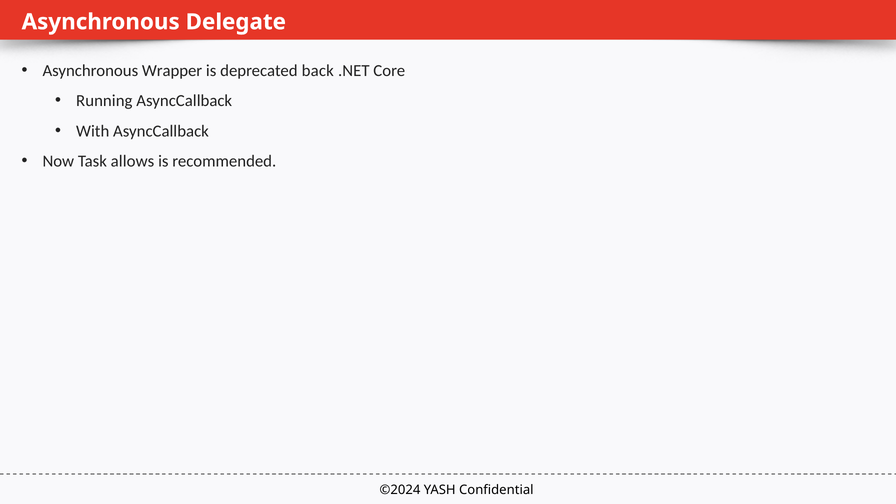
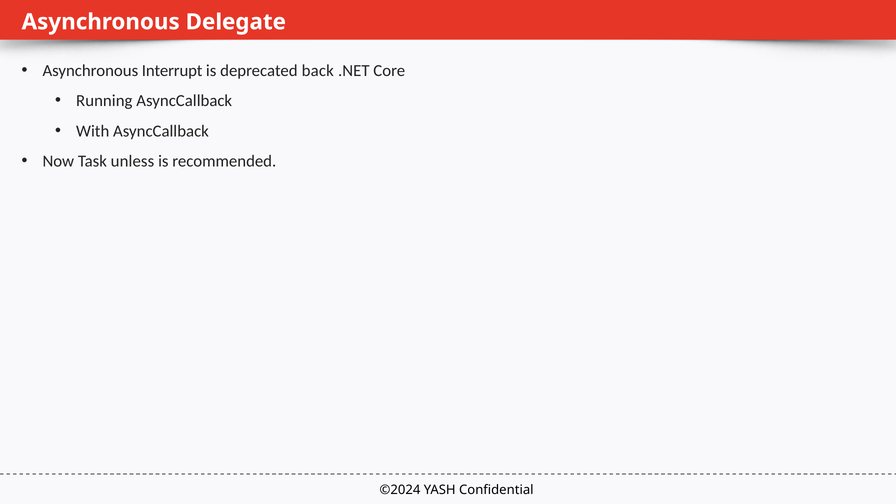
Wrapper: Wrapper -> Interrupt
allows: allows -> unless
